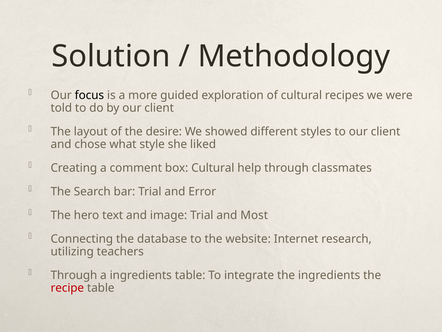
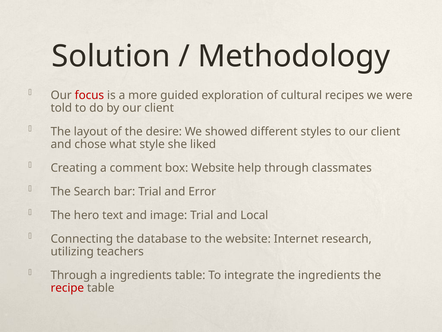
focus colour: black -> red
box Cultural: Cultural -> Website
Most: Most -> Local
